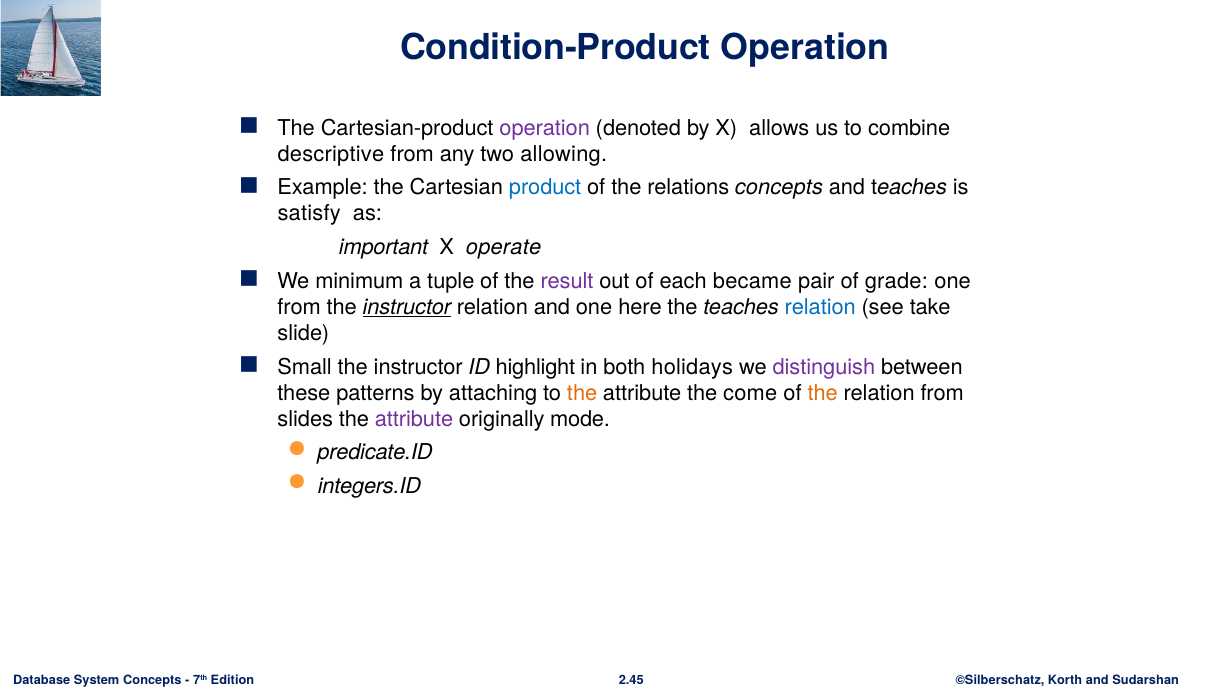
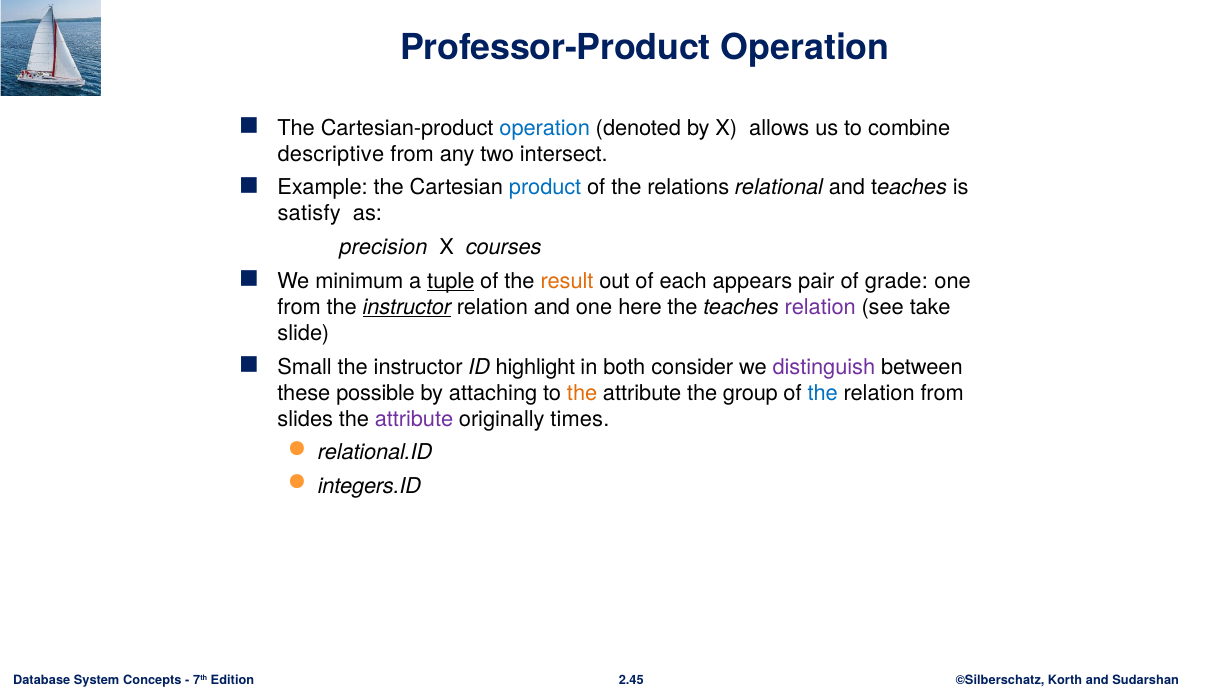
Condition-Product: Condition-Product -> Professor-Product
operation at (545, 128) colour: purple -> blue
allowing: allowing -> intersect
relations concepts: concepts -> relational
important: important -> precision
operate: operate -> courses
tuple underline: none -> present
result colour: purple -> orange
became: became -> appears
relation at (820, 307) colour: blue -> purple
holidays: holidays -> consider
patterns: patterns -> possible
come: come -> group
the at (823, 393) colour: orange -> blue
mode: mode -> times
predicate.ID: predicate.ID -> relational.ID
